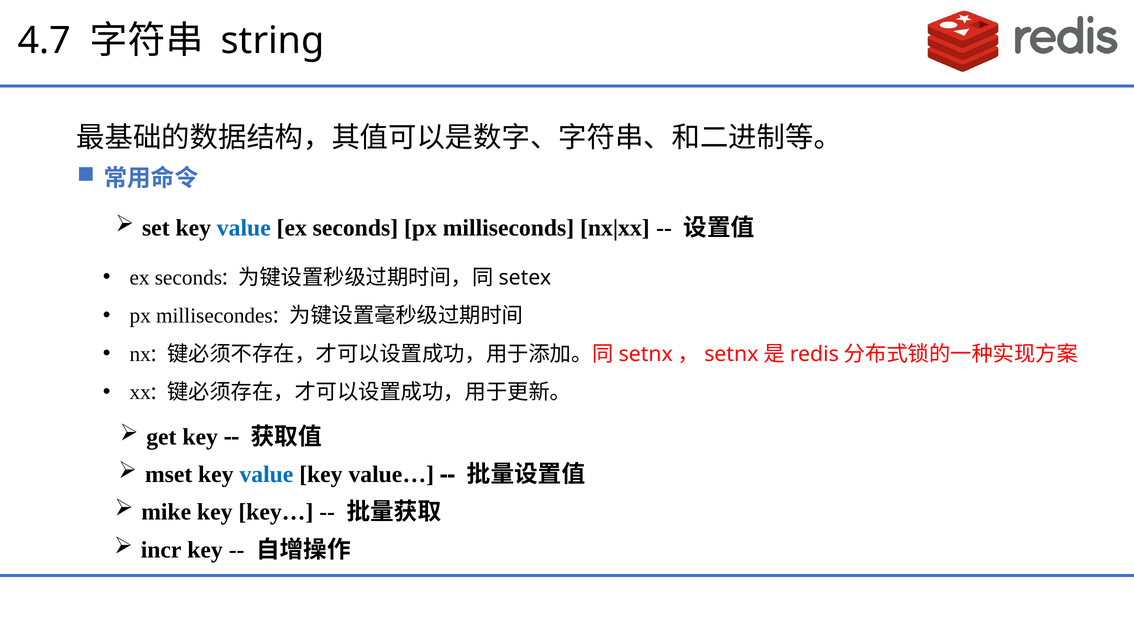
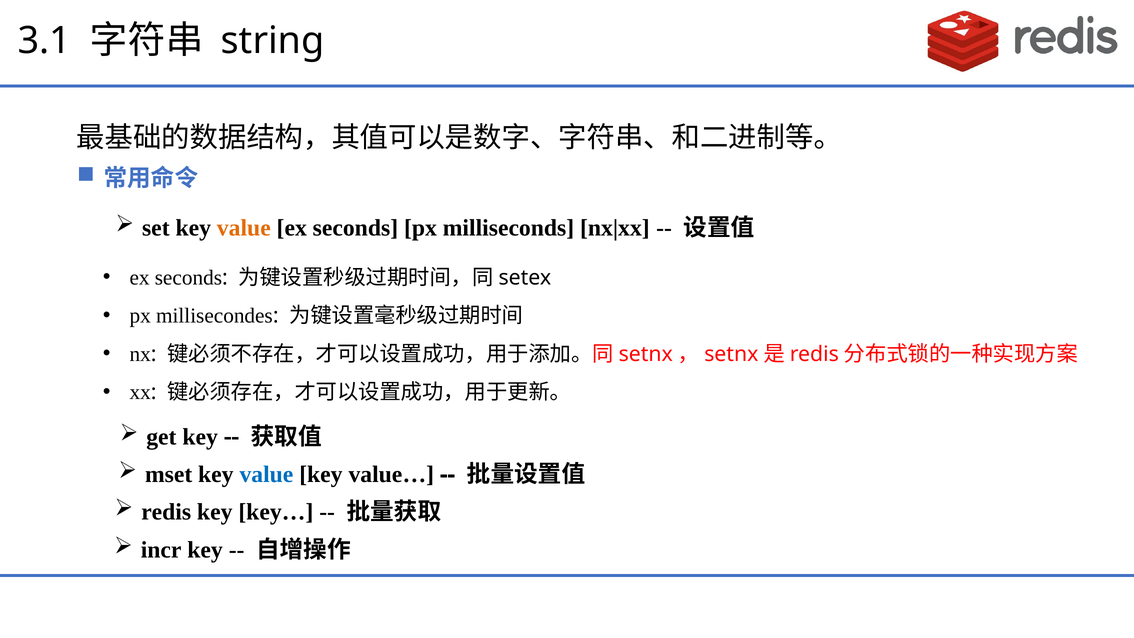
4.7: 4.7 -> 3.1
value at (244, 228) colour: blue -> orange
mike: mike -> redis
